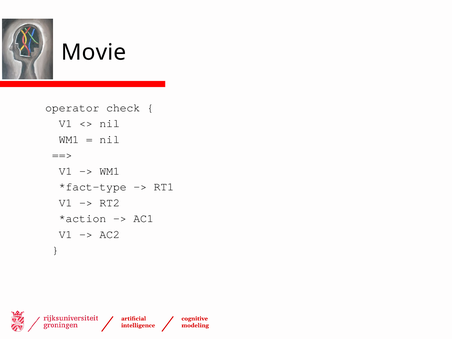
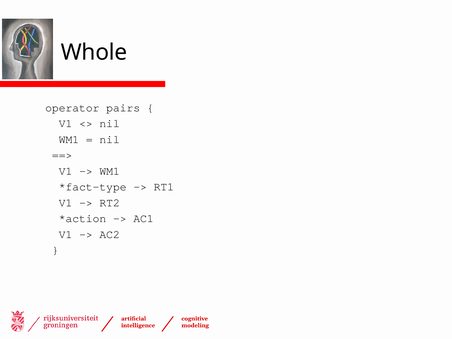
Movie: Movie -> Whole
check: check -> pairs
